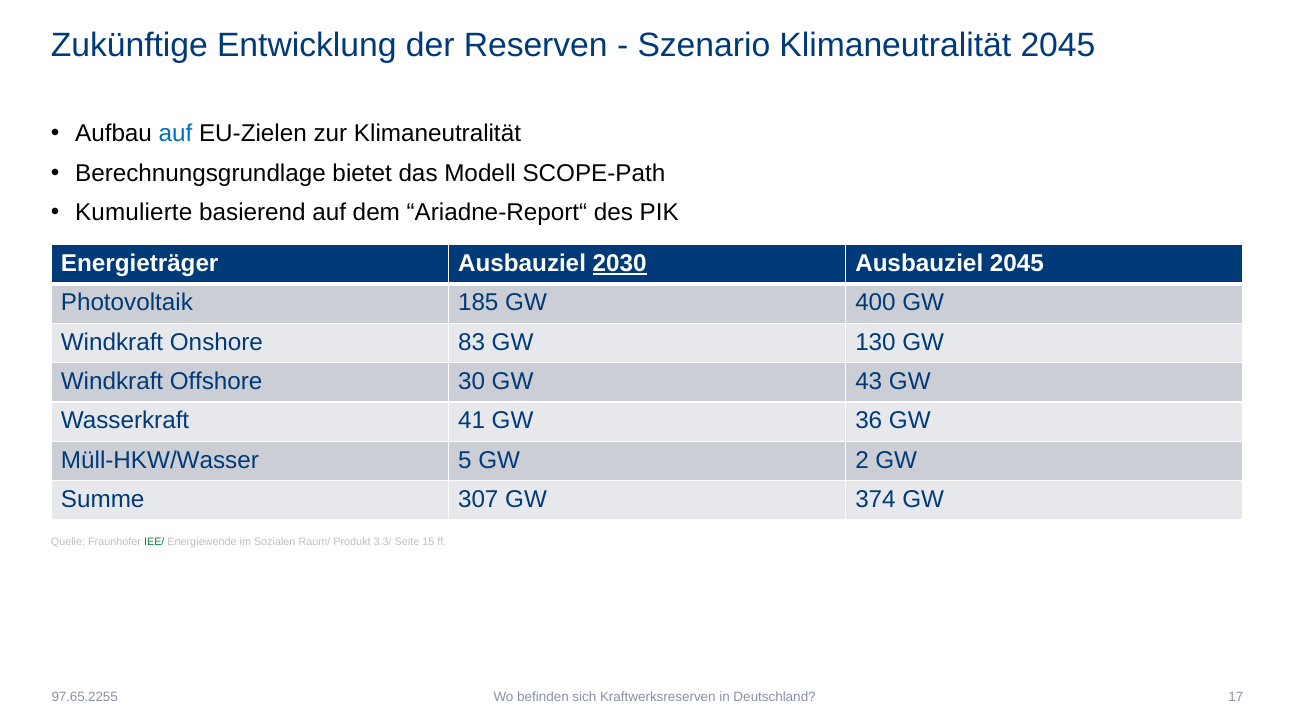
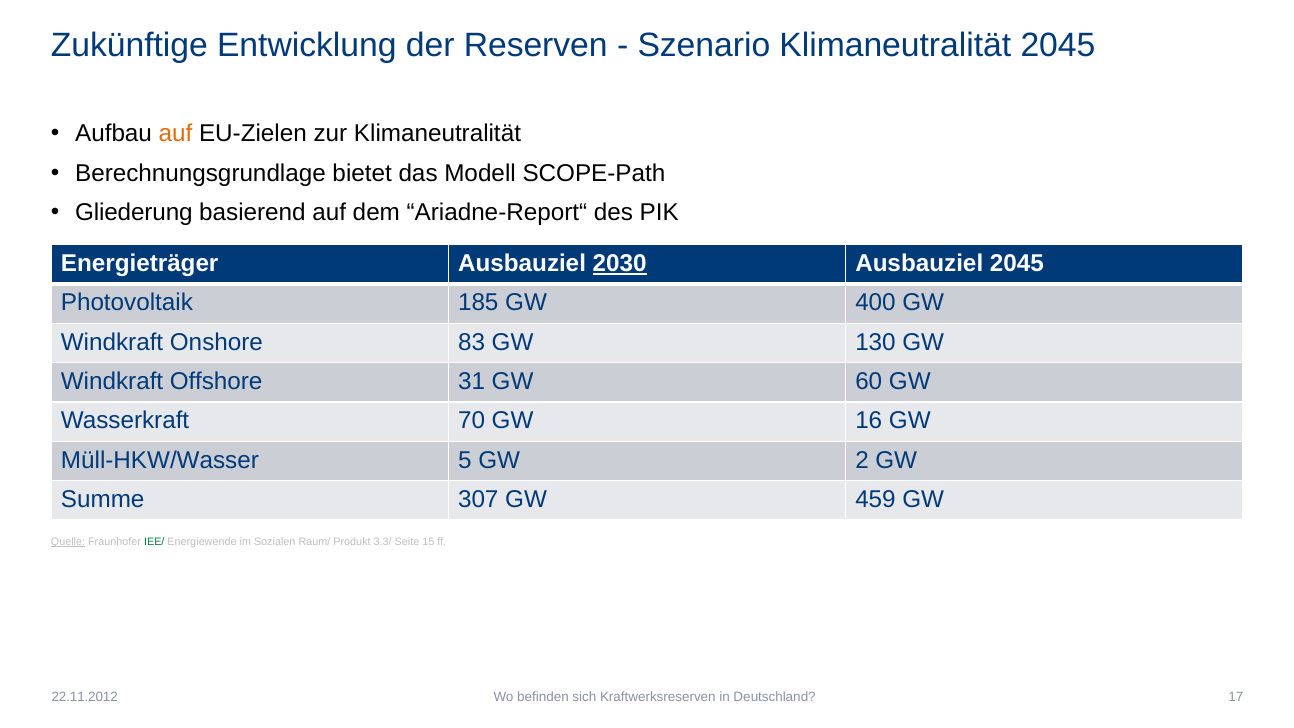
auf at (176, 133) colour: blue -> orange
Kumulierte: Kumulierte -> Gliederung
30: 30 -> 31
43: 43 -> 60
41: 41 -> 70
36: 36 -> 16
374: 374 -> 459
Quelle underline: none -> present
97.65.2255: 97.65.2255 -> 22.11.2012
